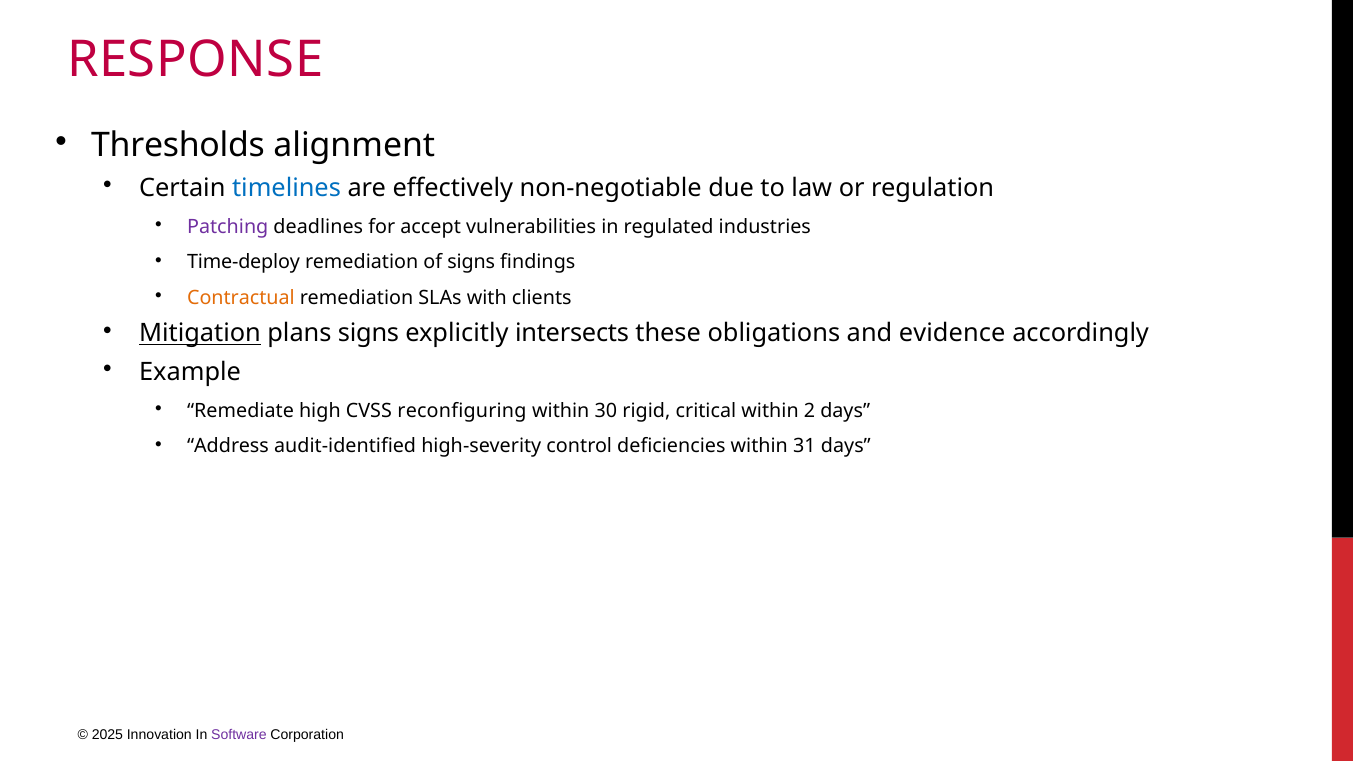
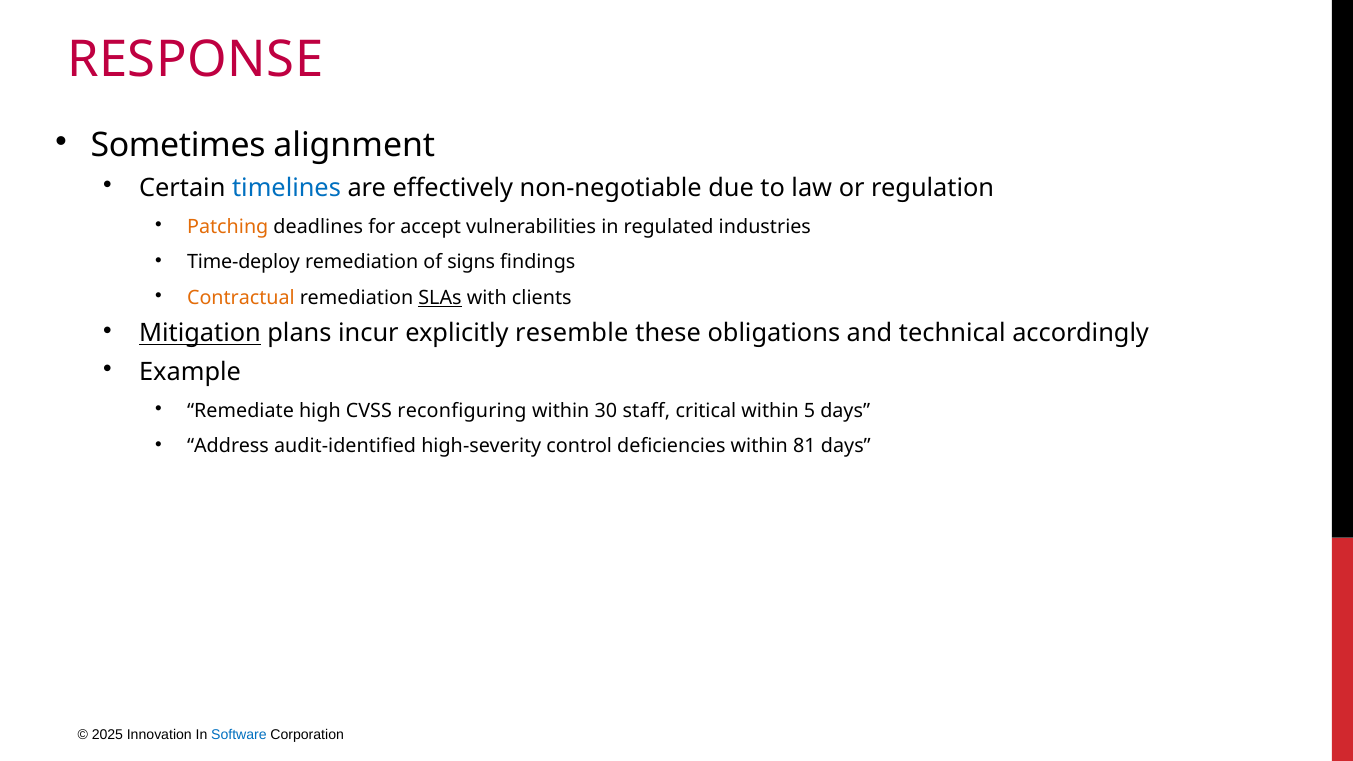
Thresholds: Thresholds -> Sometimes
Patching colour: purple -> orange
SLAs underline: none -> present
plans signs: signs -> incur
intersects: intersects -> resemble
evidence: evidence -> technical
rigid: rigid -> staff
2: 2 -> 5
31: 31 -> 81
Software colour: purple -> blue
